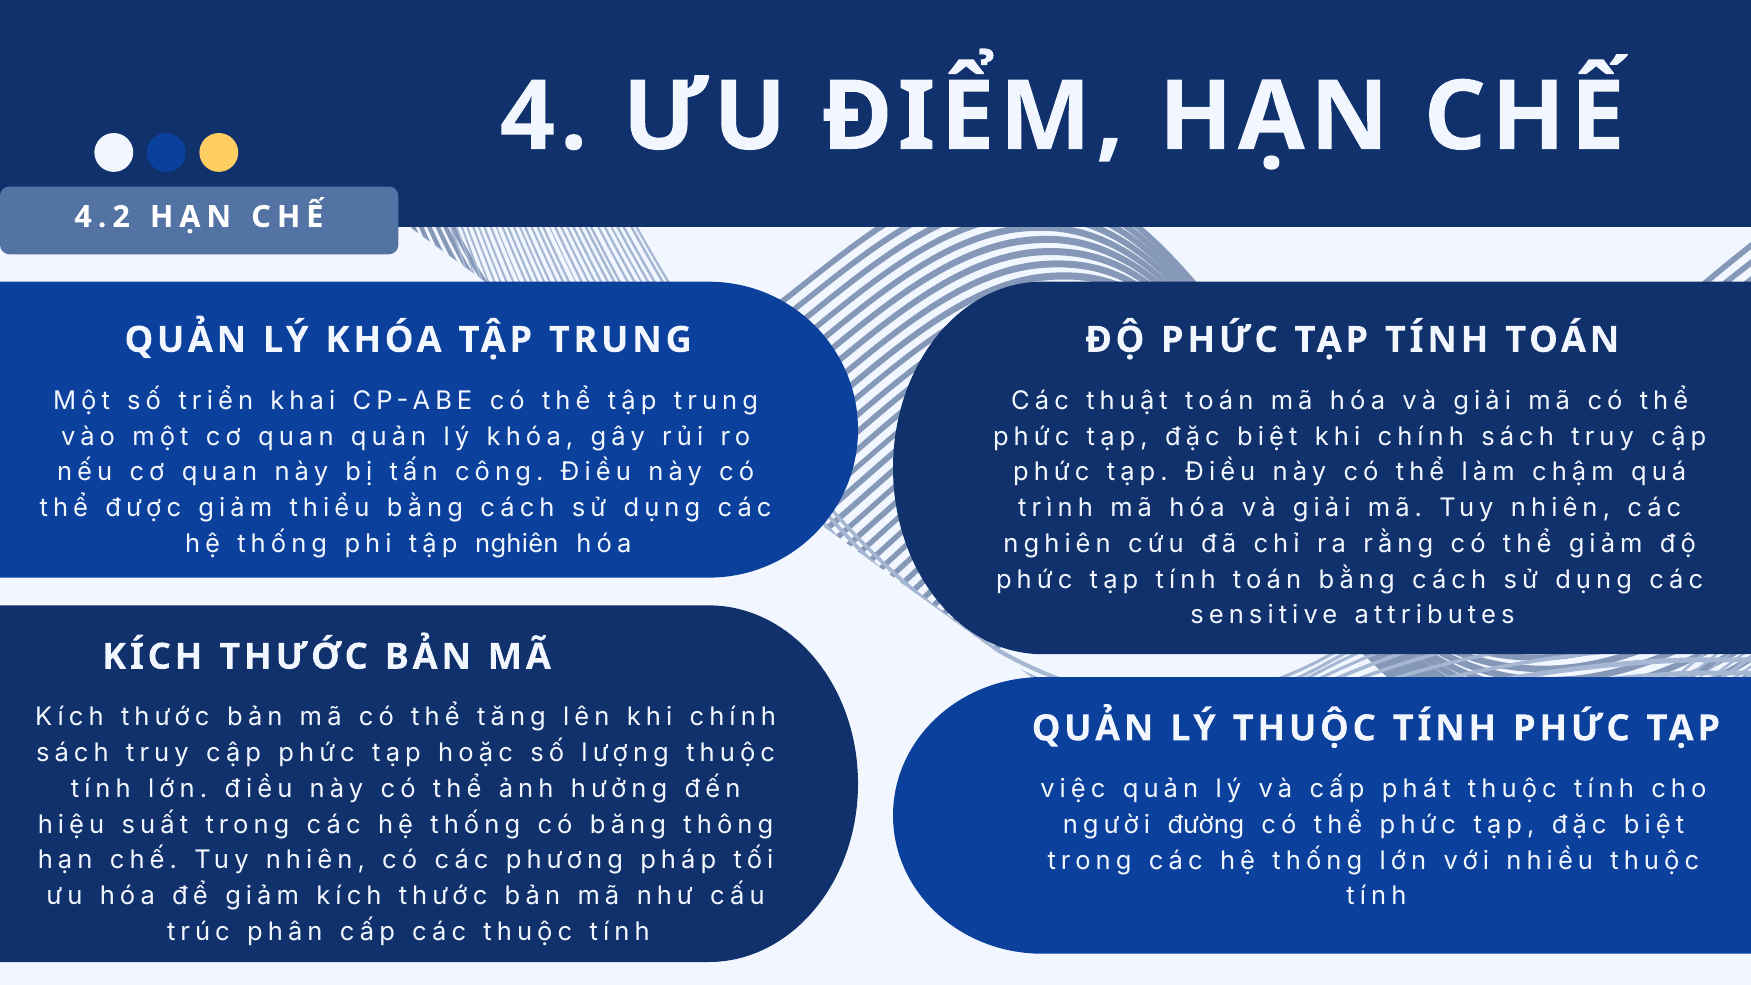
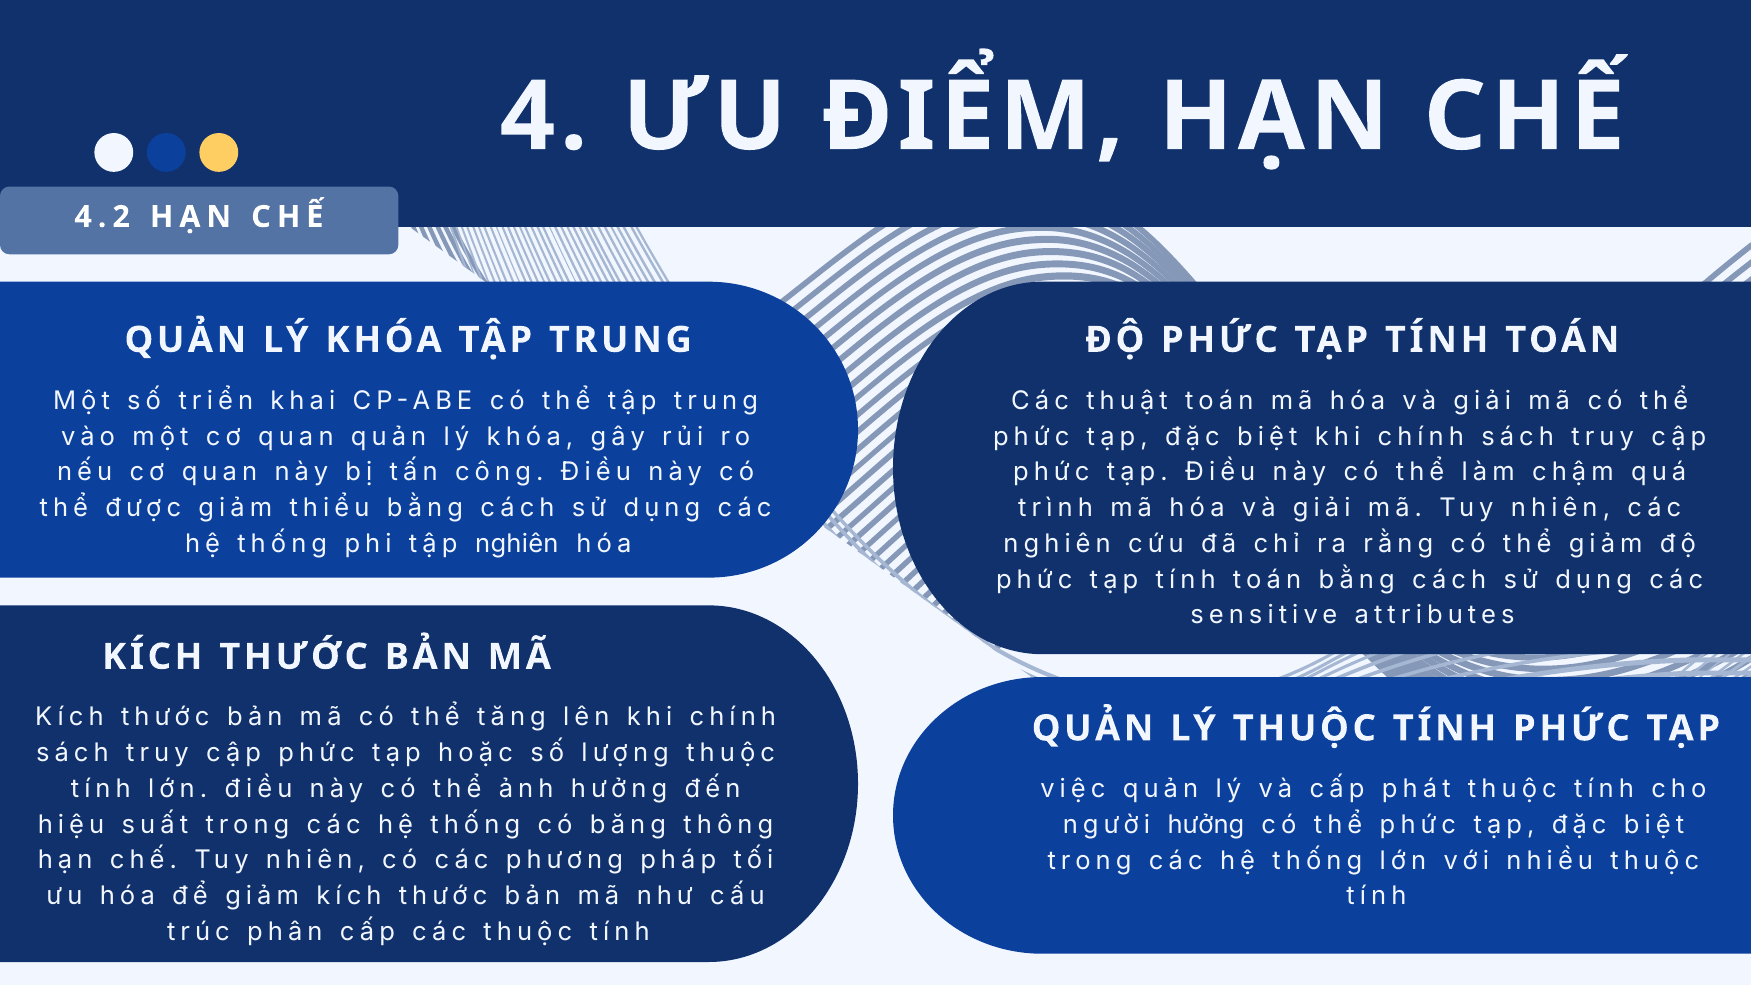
người đường: đường -> hưởng
